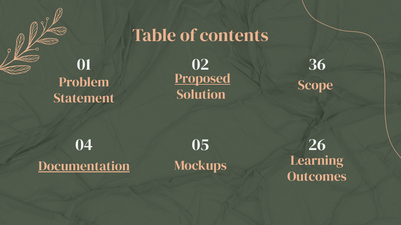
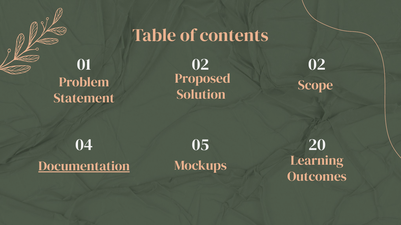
02 36: 36 -> 02
Proposed underline: present -> none
26: 26 -> 20
